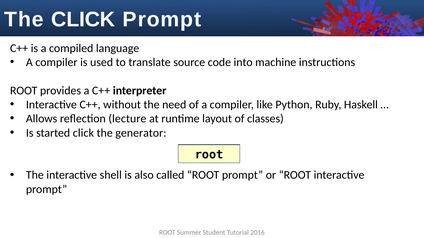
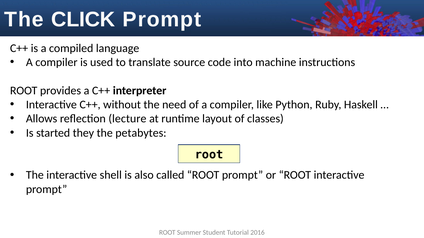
started click: click -> they
generator: generator -> petabytes
